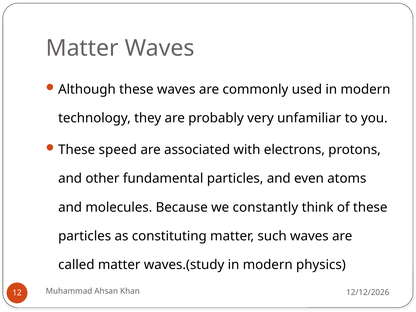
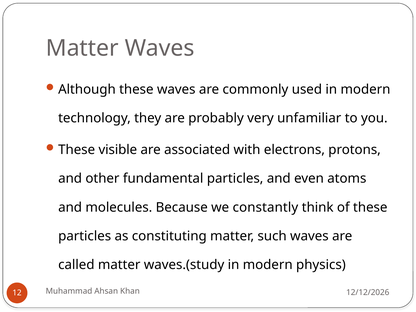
speed: speed -> visible
